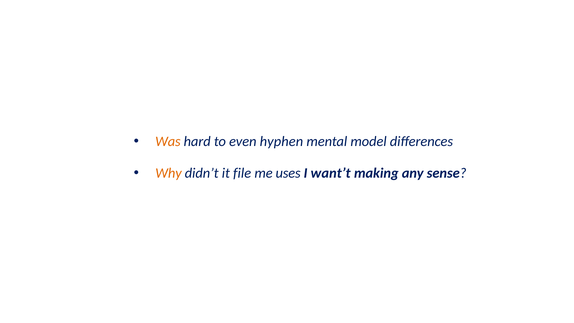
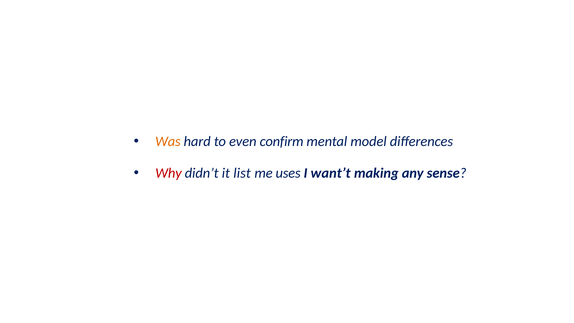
hyphen: hyphen -> confirm
Why colour: orange -> red
file: file -> list
